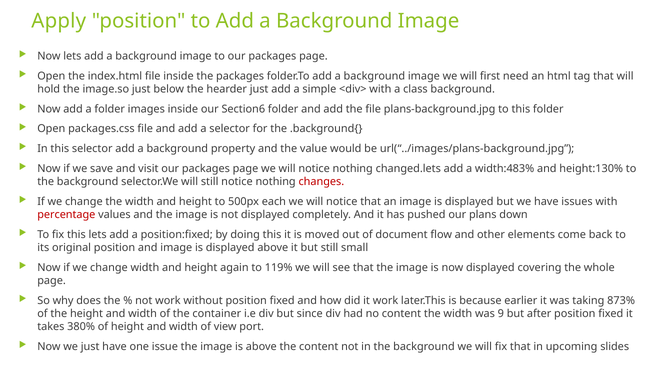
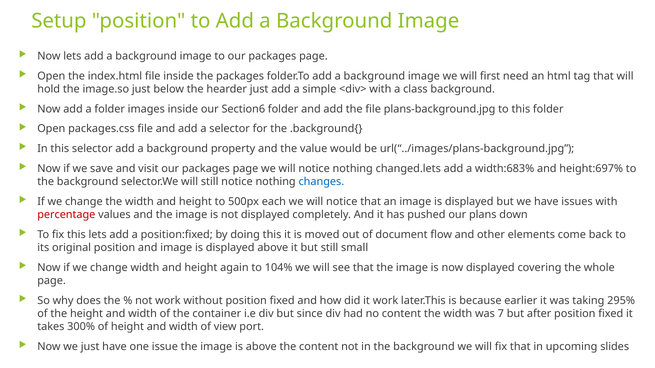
Apply: Apply -> Setup
width:483%: width:483% -> width:683%
height:130%: height:130% -> height:697%
changes colour: red -> blue
119%: 119% -> 104%
873%: 873% -> 295%
9: 9 -> 7
380%: 380% -> 300%
